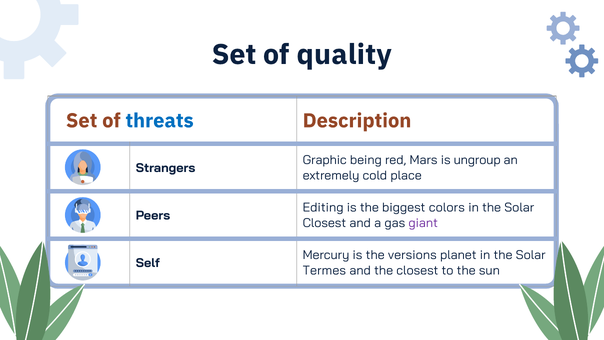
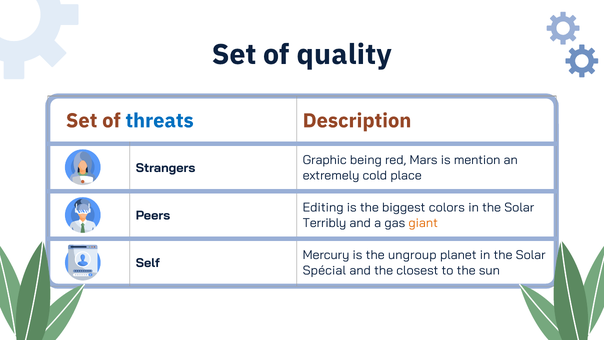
ungroup: ungroup -> mention
Closest at (324, 223): Closest -> Terribly
giant colour: purple -> orange
versions: versions -> ungroup
Termes: Termes -> Spécial
